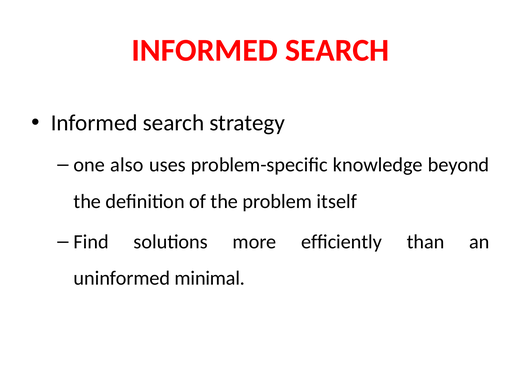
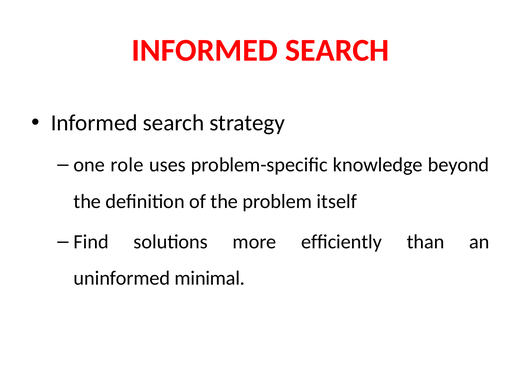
also: also -> role
